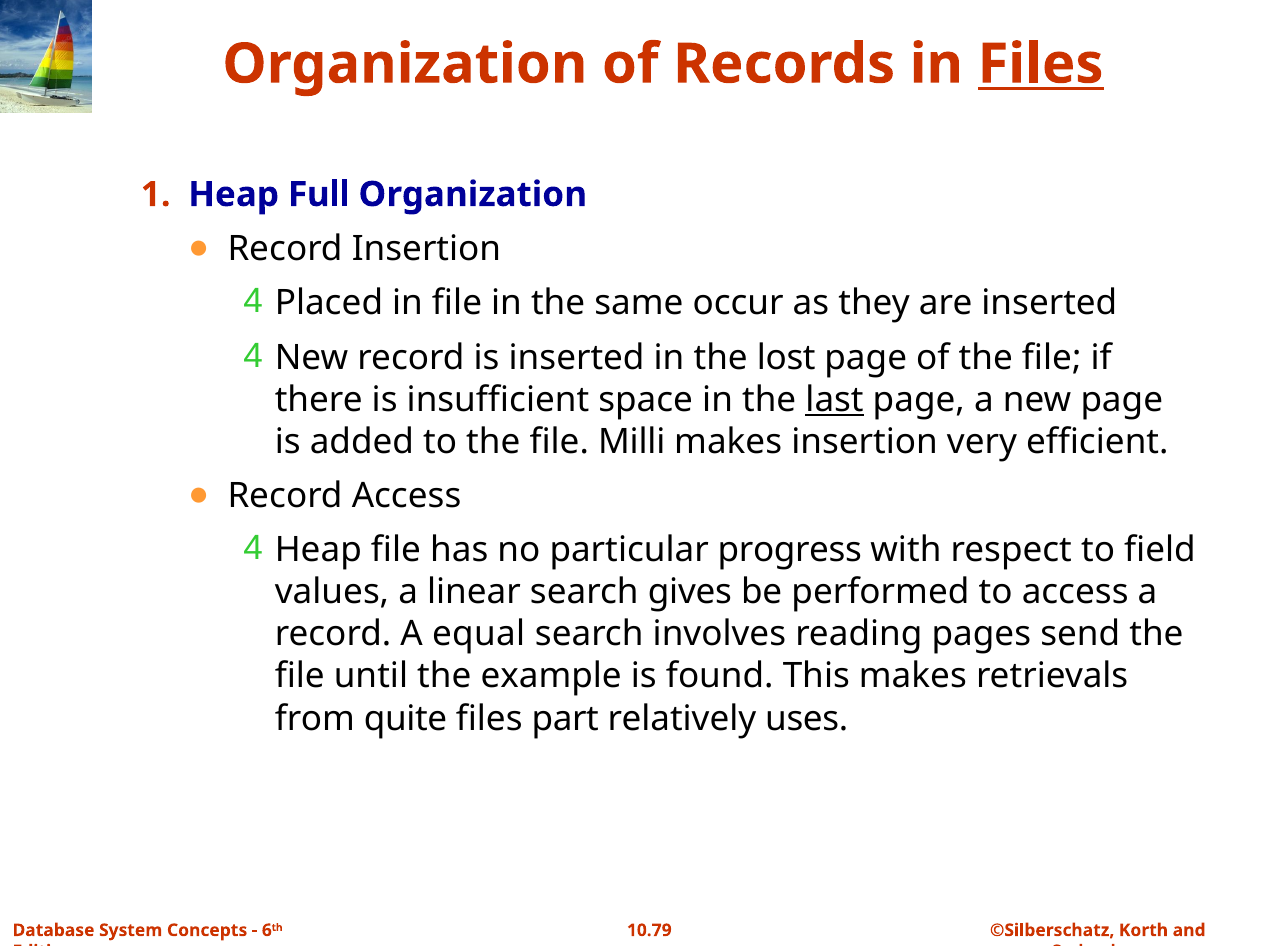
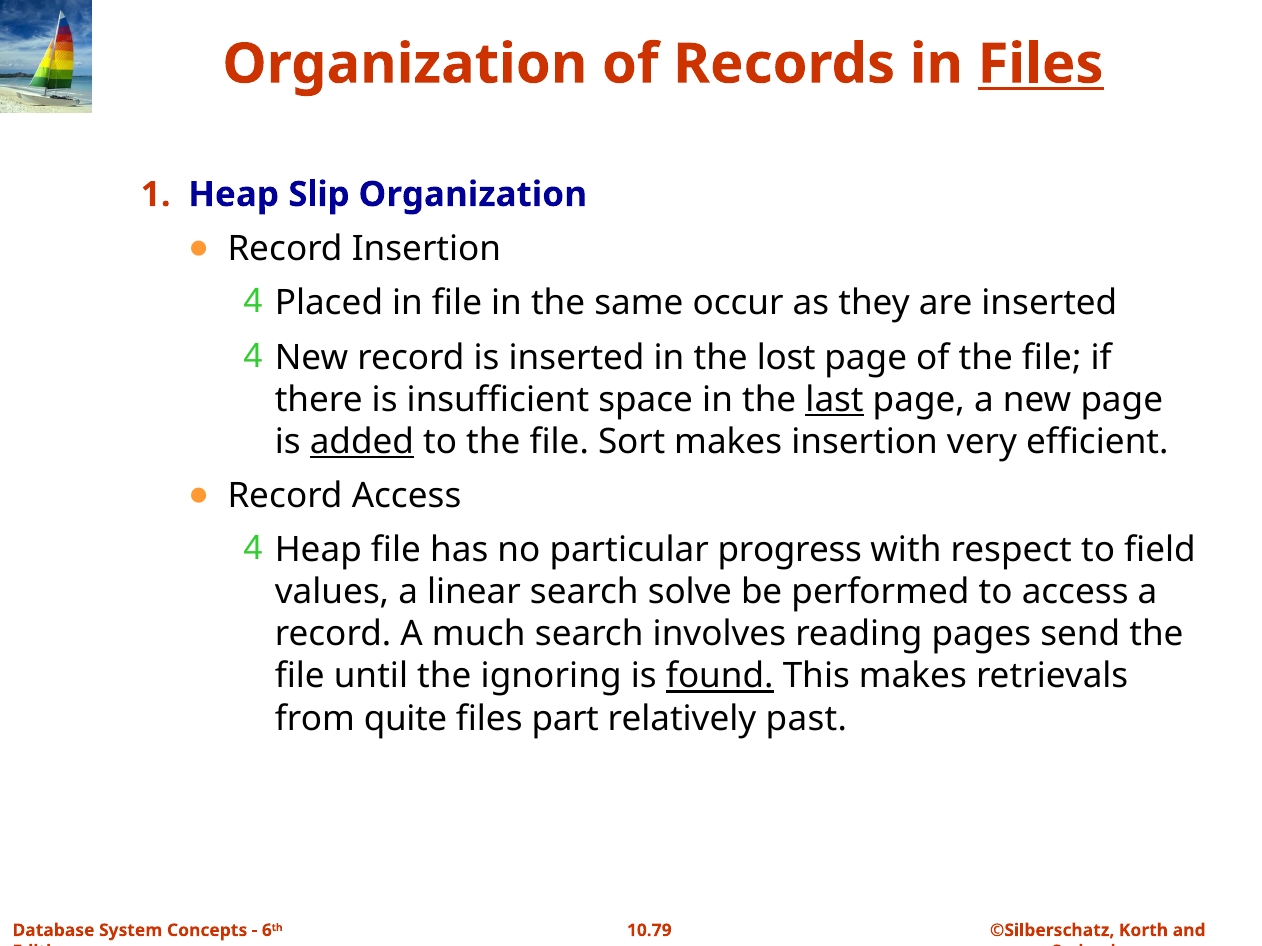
Full: Full -> Slip
added underline: none -> present
Milli: Milli -> Sort
gives: gives -> solve
equal: equal -> much
example: example -> ignoring
found underline: none -> present
uses: uses -> past
